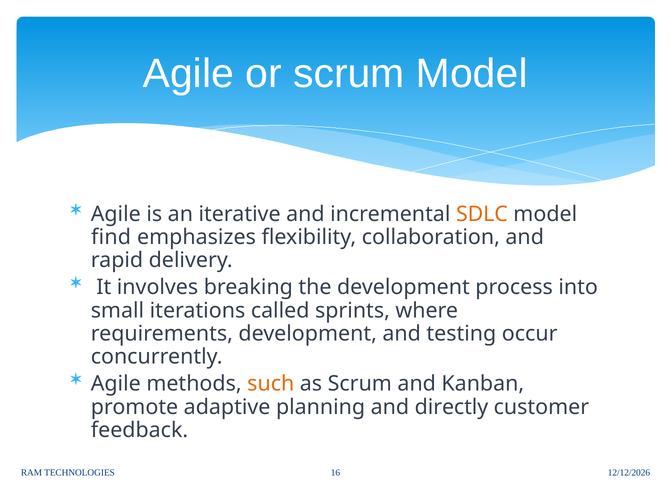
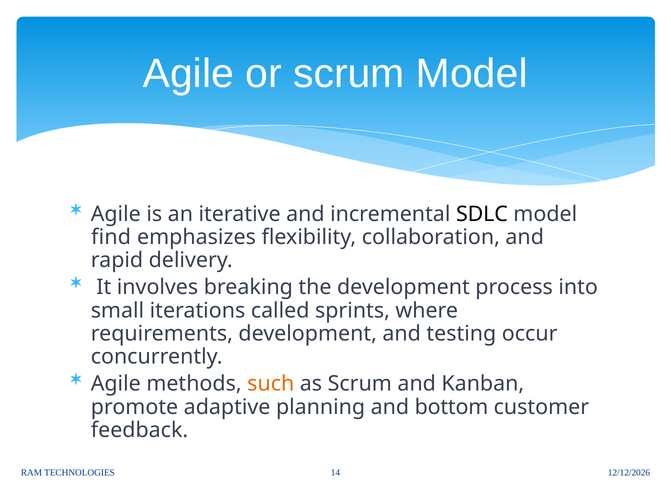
SDLC colour: orange -> black
directly: directly -> bottom
16: 16 -> 14
